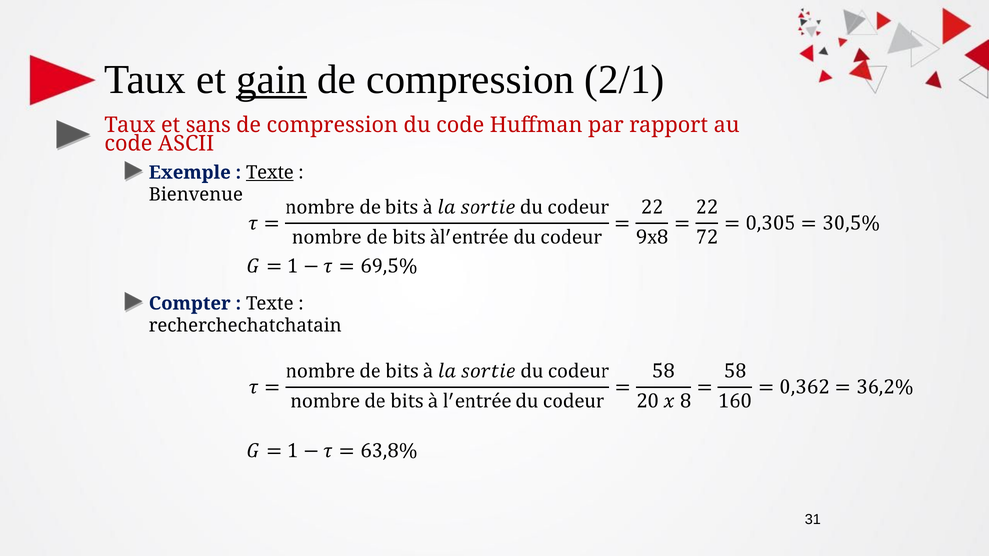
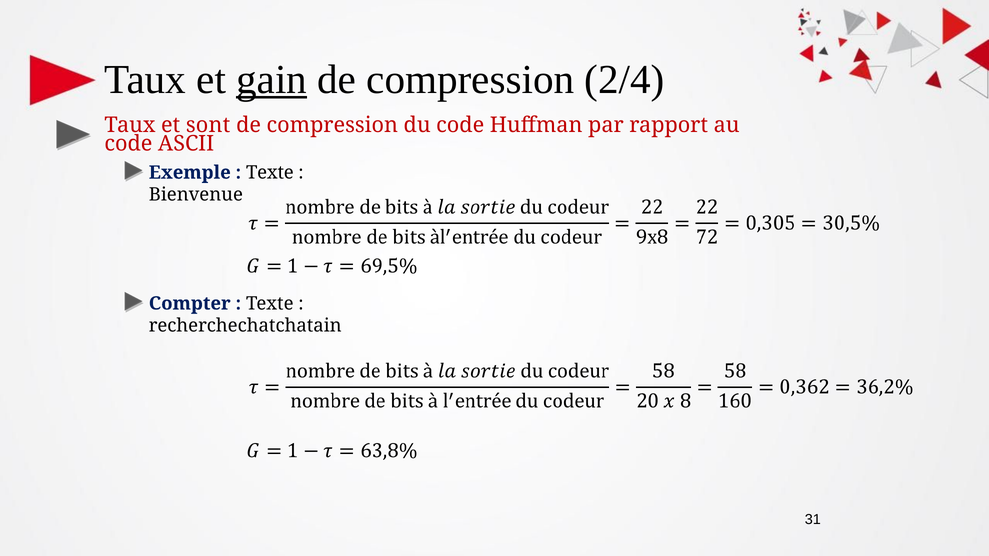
2/1: 2/1 -> 2/4
sans: sans -> sont
Texte at (270, 173) underline: present -> none
